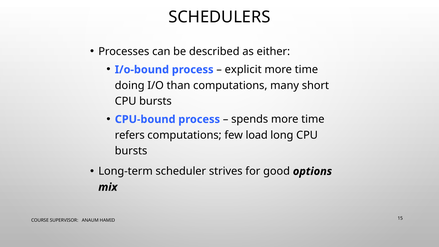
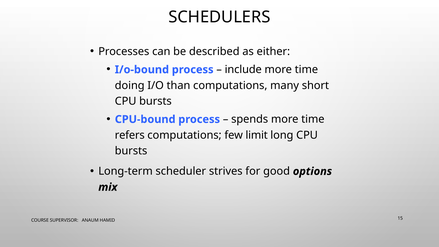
explicit: explicit -> include
load: load -> limit
